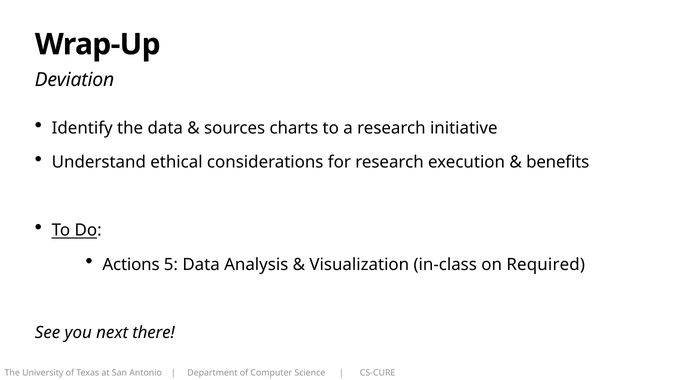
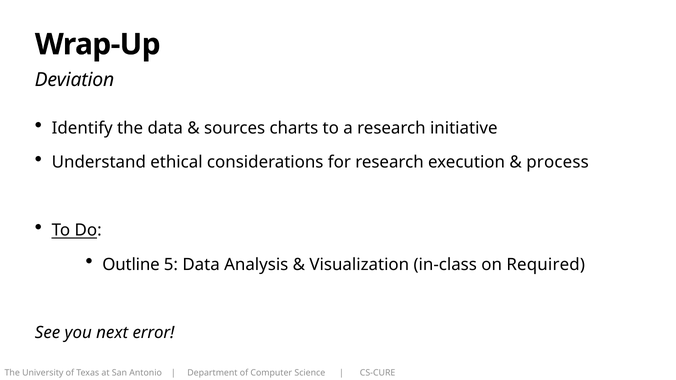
benefits: benefits -> process
Actions: Actions -> Outline
there: there -> error
